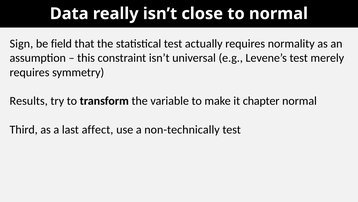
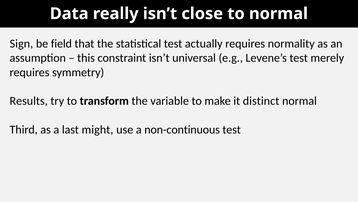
chapter: chapter -> distinct
affect: affect -> might
non-technically: non-technically -> non-continuous
